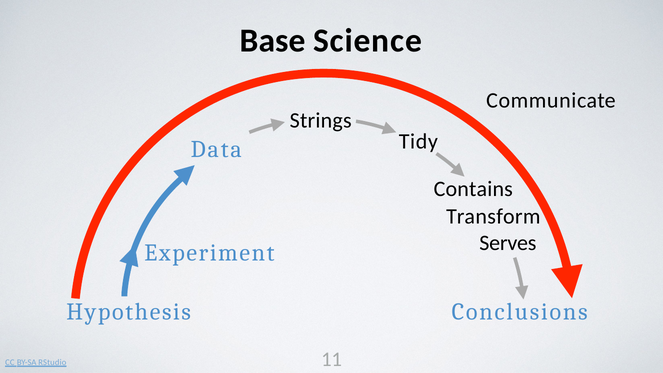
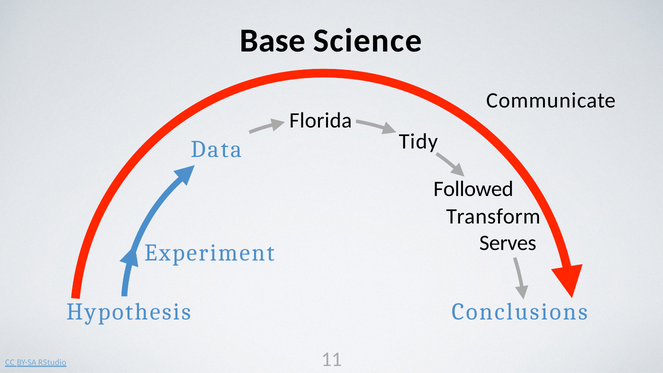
Strings: Strings -> Florida
Contains: Contains -> Followed
